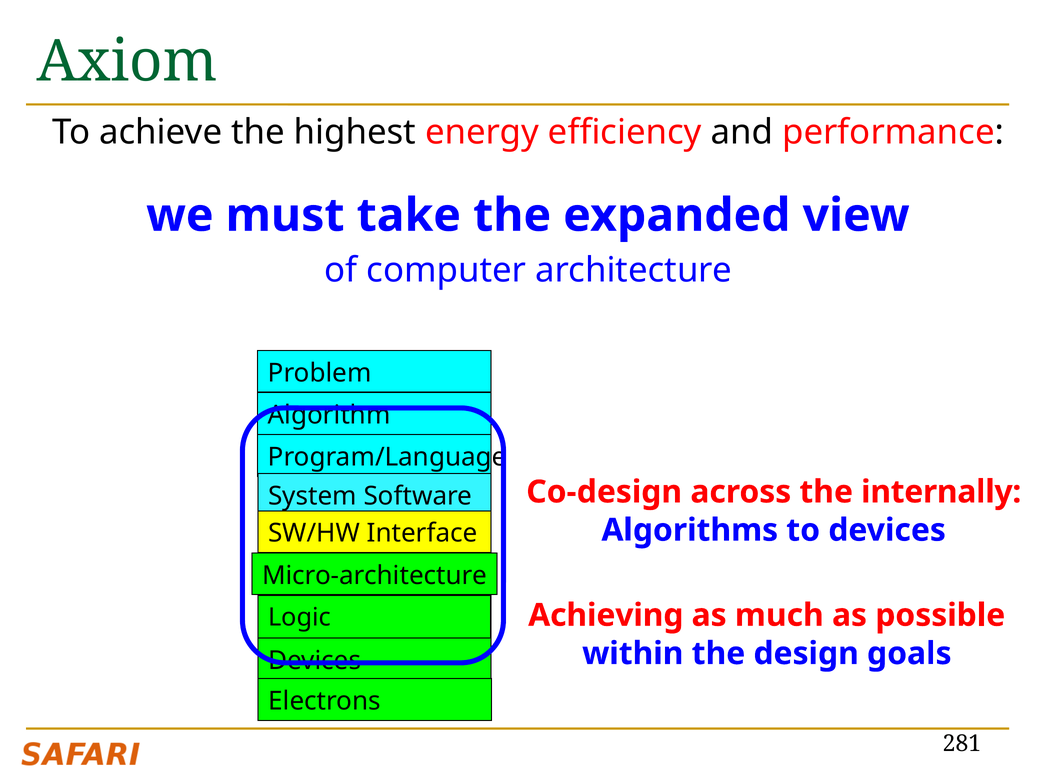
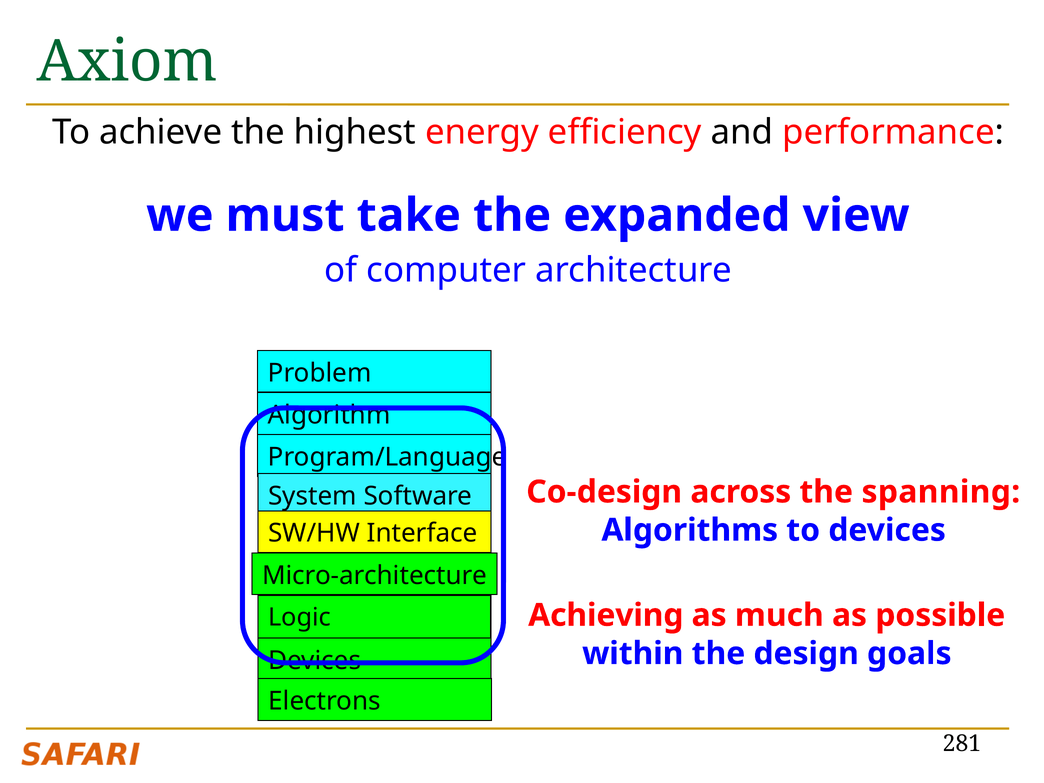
internally: internally -> spanning
